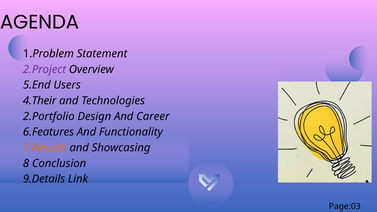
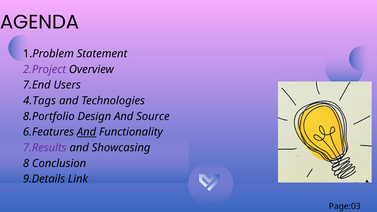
5.End: 5.End -> 7.End
4.Their: 4.Their -> 4.Tags
2.Portfolio: 2.Portfolio -> 8.Portfolio
Career: Career -> Source
And at (87, 132) underline: none -> present
7.Results colour: orange -> purple
